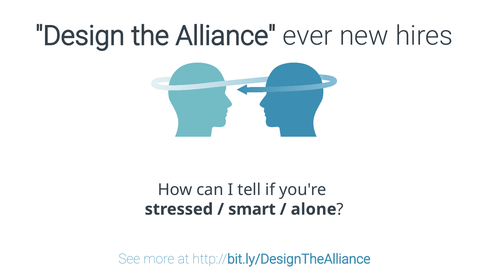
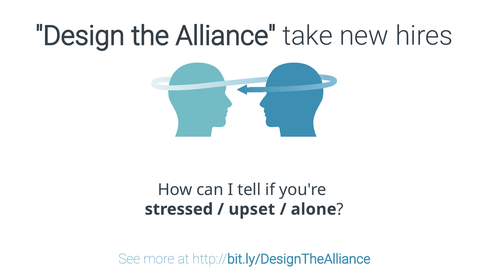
ever: ever -> take
smart: smart -> upset
